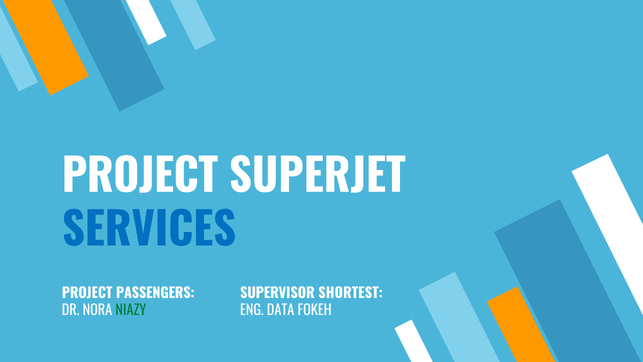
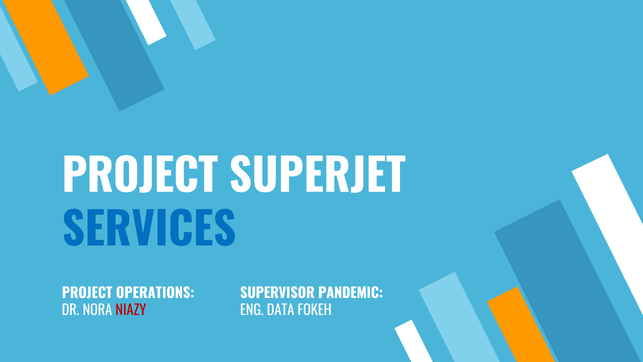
PASSENGERS: PASSENGERS -> OPERATIONS
SHORTEST: SHORTEST -> PANDEMIC
NIAZY colour: green -> red
